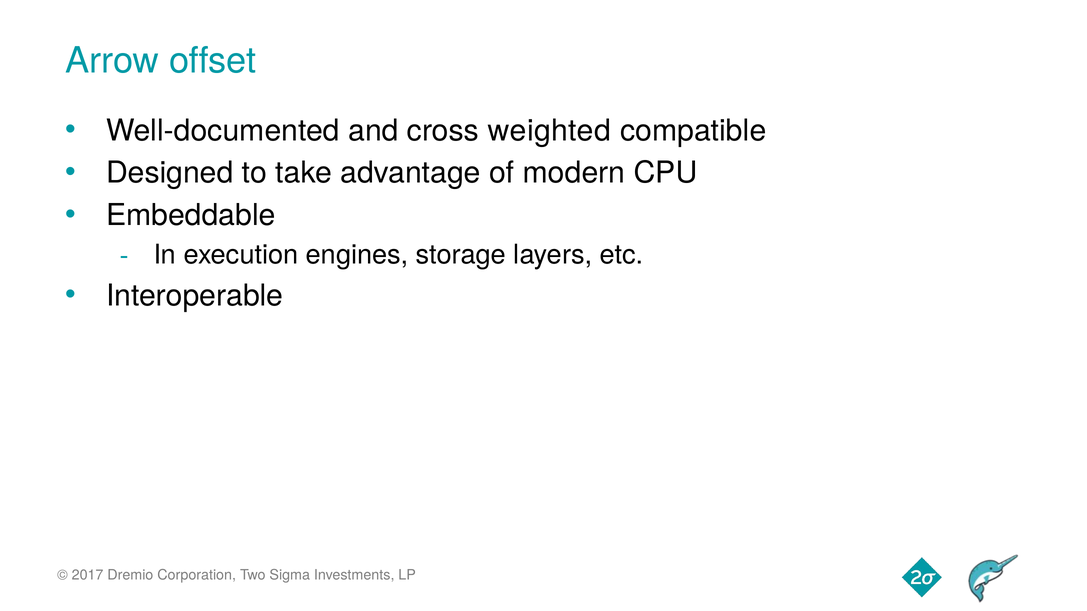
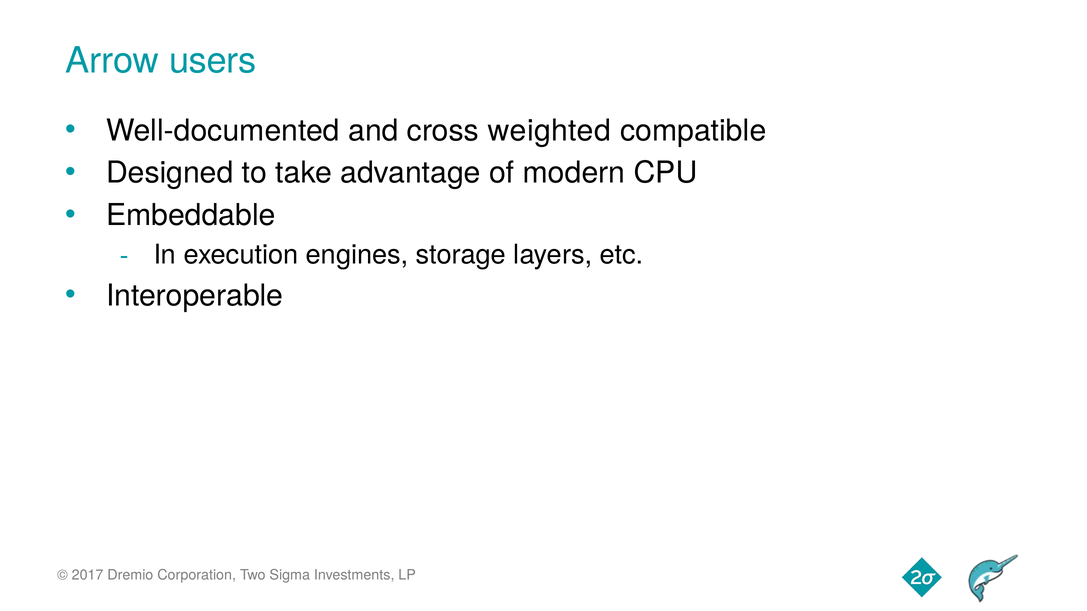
offset: offset -> users
